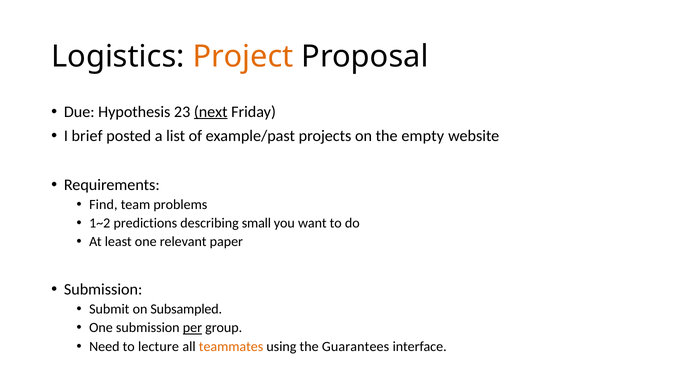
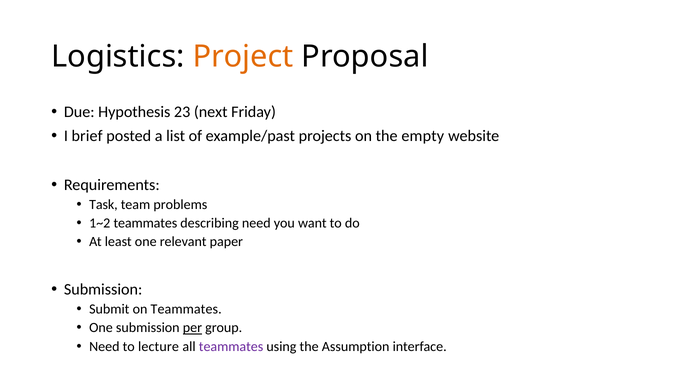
next underline: present -> none
Find: Find -> Task
1~2 predictions: predictions -> teammates
describing small: small -> need
on Subsampled: Subsampled -> Teammates
teammates at (231, 347) colour: orange -> purple
Guarantees: Guarantees -> Assumption
